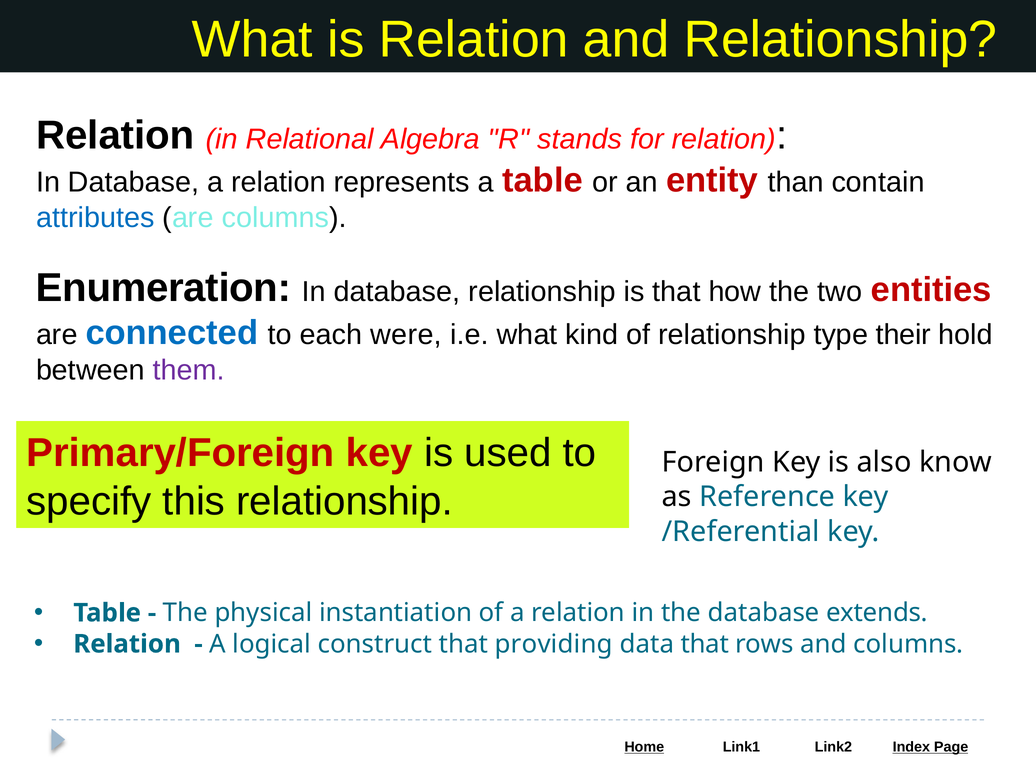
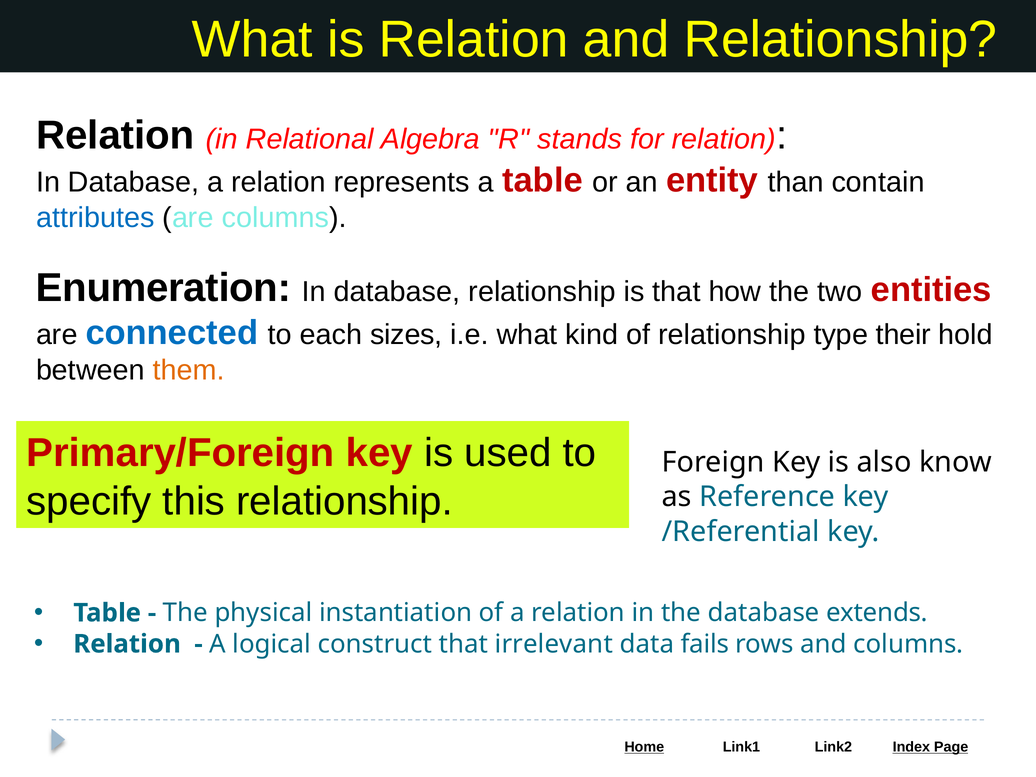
were: were -> sizes
them colour: purple -> orange
providing: providing -> irrelevant
data that: that -> fails
